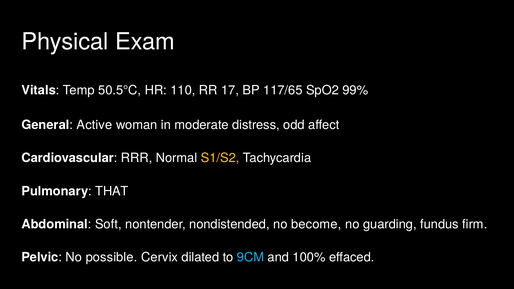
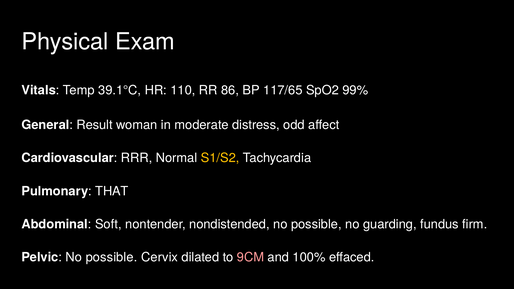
50.5°C: 50.5°C -> 39.1°C
17: 17 -> 86
Active: Active -> Result
nondistended no become: become -> possible
9CM colour: light blue -> pink
